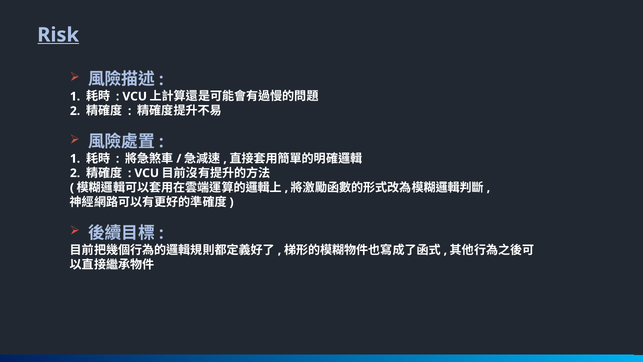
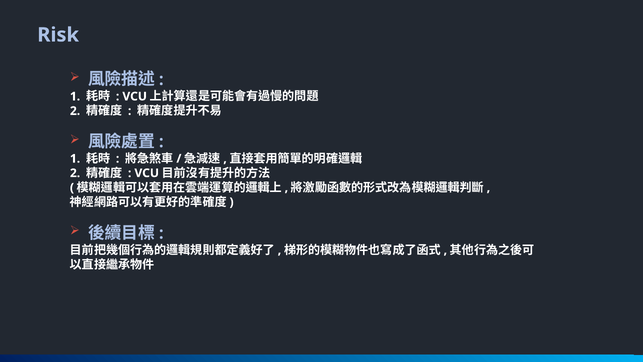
Risk underline: present -> none
